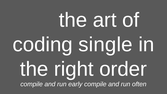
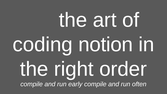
single: single -> notion
